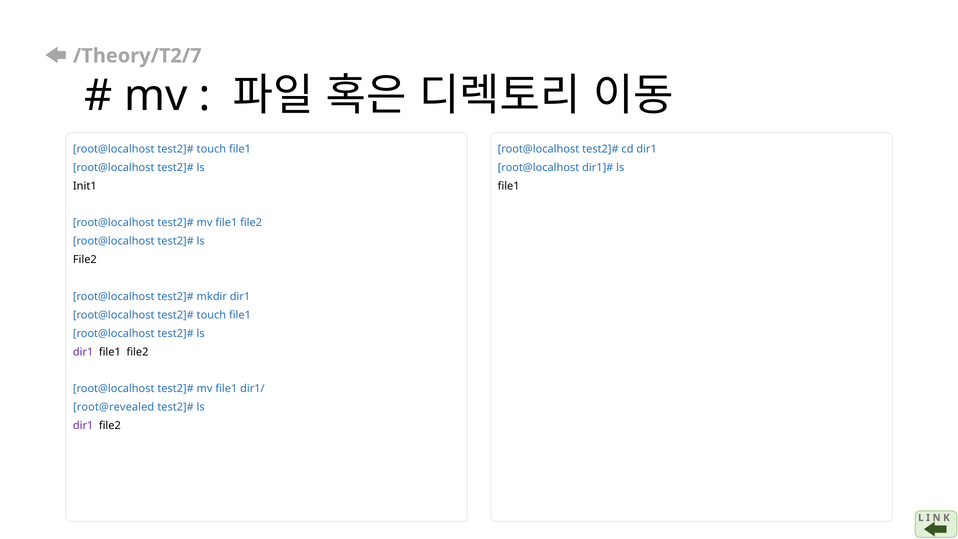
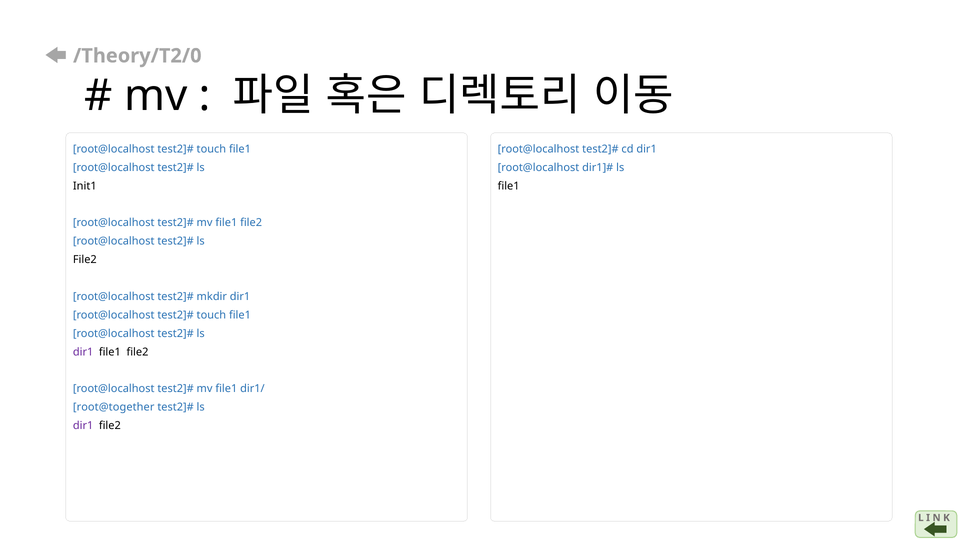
/Theory/T2/7: /Theory/T2/7 -> /Theory/T2/0
root@revealed: root@revealed -> root@together
